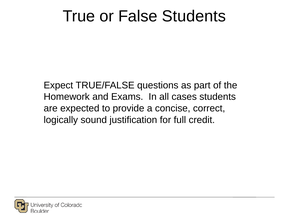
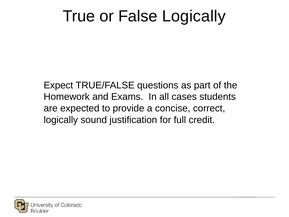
False Students: Students -> Logically
